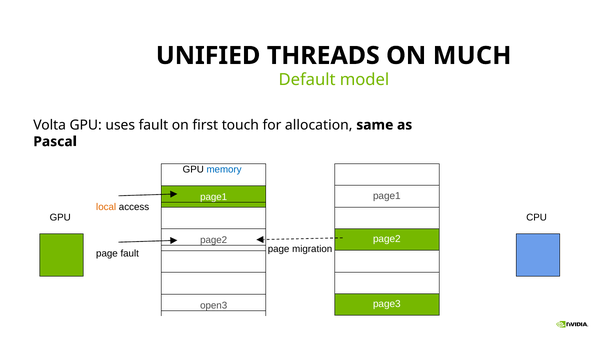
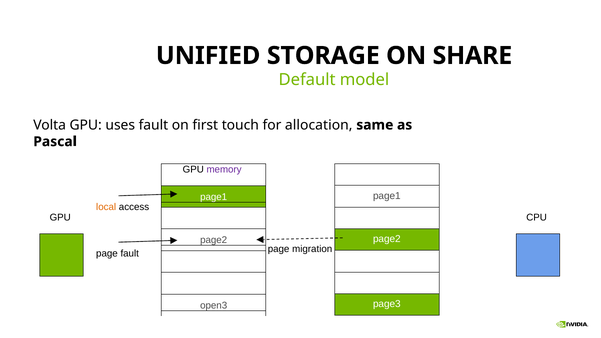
THREADS: THREADS -> STORAGE
MUCH: MUCH -> SHARE
memory at (224, 170) colour: blue -> purple
